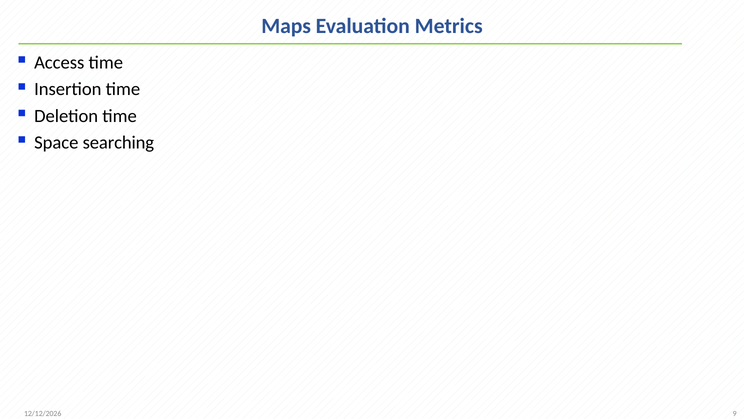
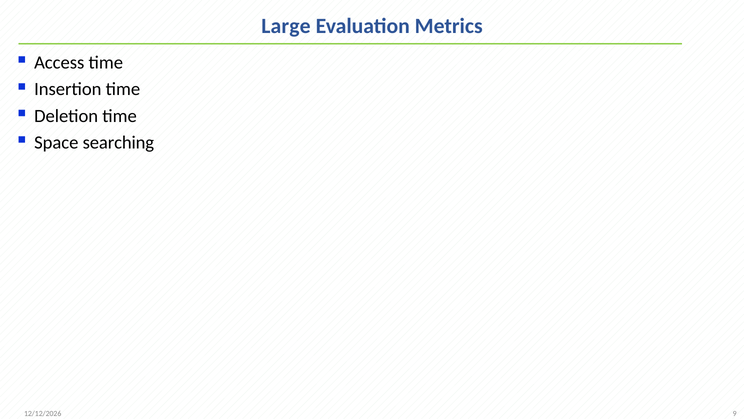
Maps: Maps -> Large
